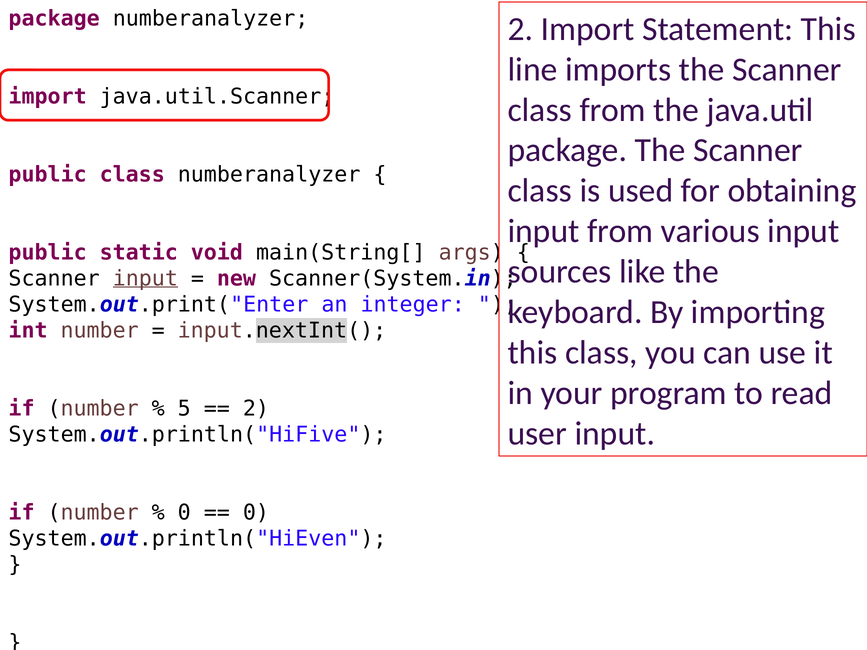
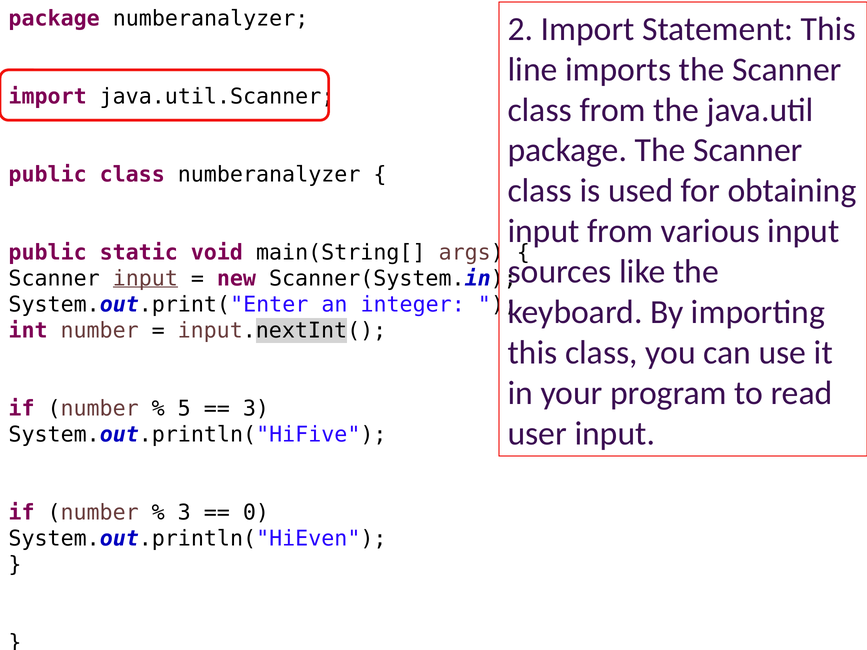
2 at (256, 409): 2 -> 3
0 at (184, 513): 0 -> 3
